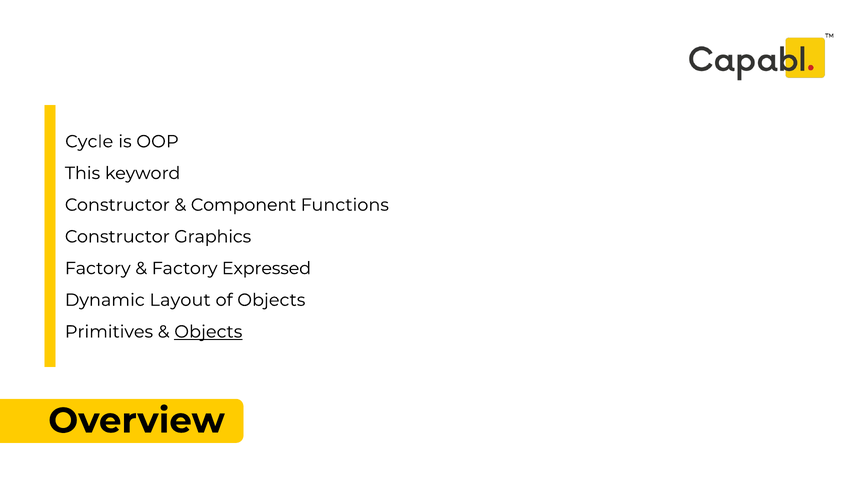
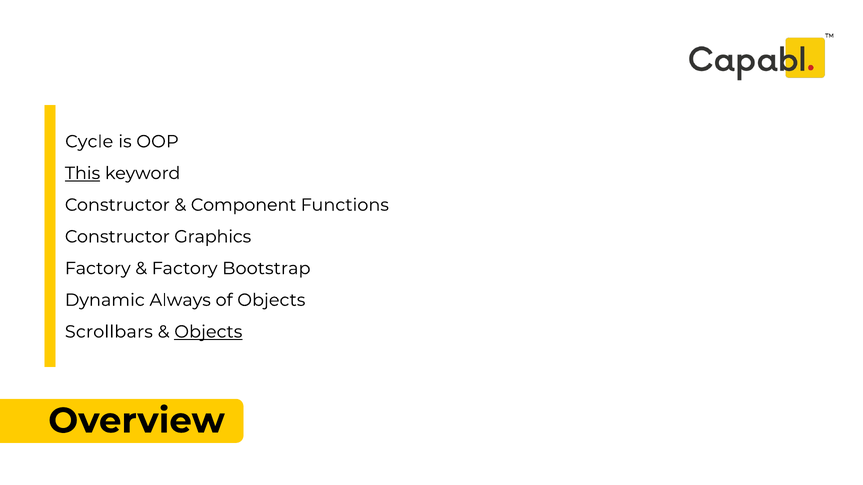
This underline: none -> present
Expressed: Expressed -> Bootstrap
Layout: Layout -> Always
Primitives: Primitives -> Scrollbars
